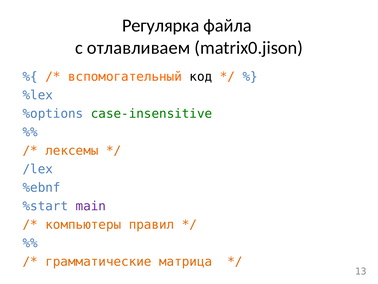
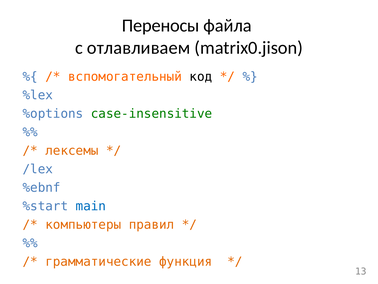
Регулярка: Регулярка -> Переносы
main colour: purple -> blue
матрица: матрица -> функция
